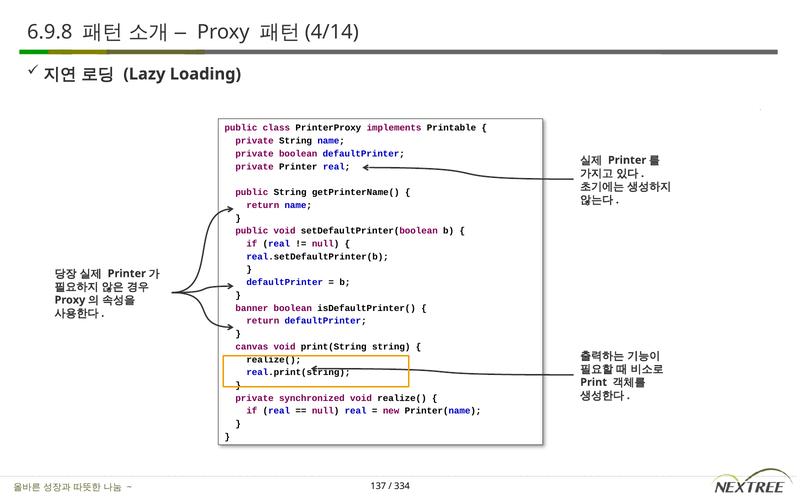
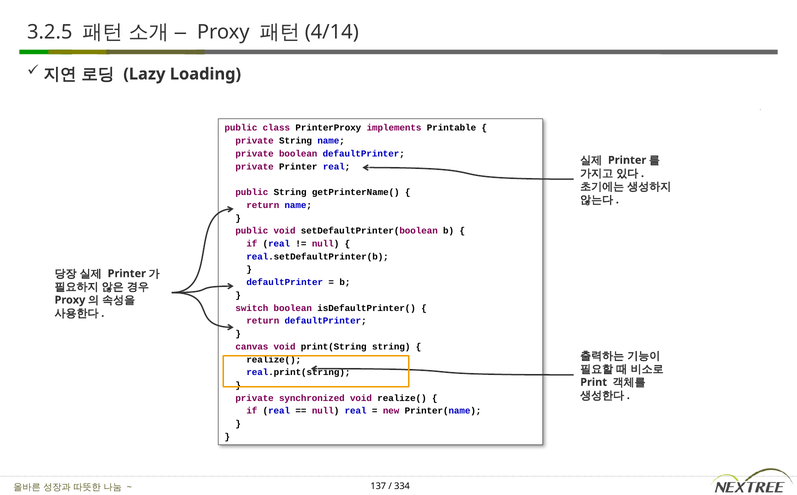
6.9.8: 6.9.8 -> 3.2.5
banner: banner -> switch
